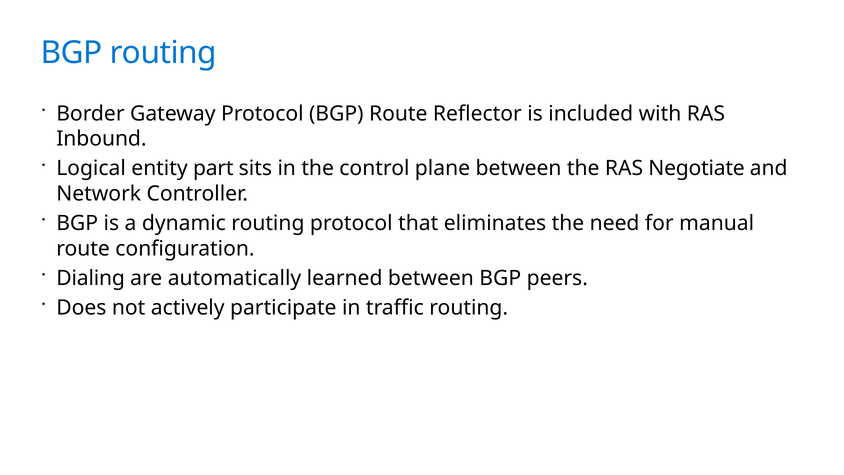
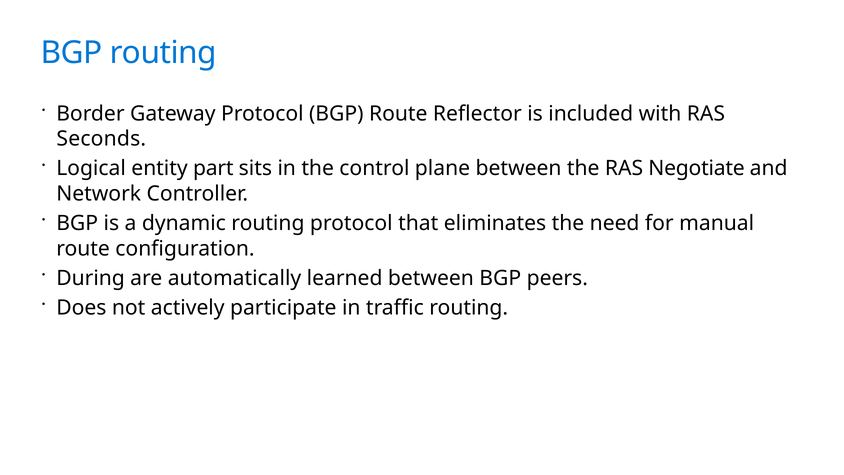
Inbound: Inbound -> Seconds
Dialing: Dialing -> During
